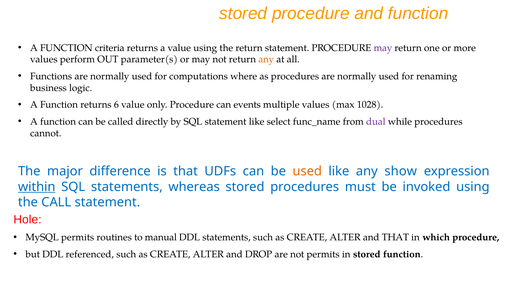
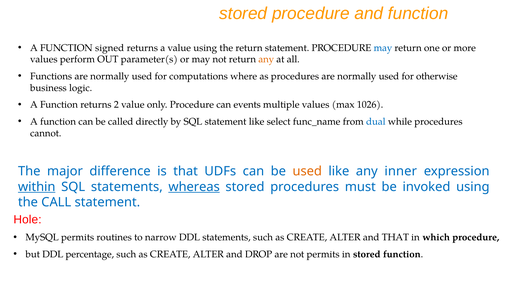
criteria: criteria -> signed
may at (383, 48) colour: purple -> blue
renaming: renaming -> otherwise
6: 6 -> 2
1028: 1028 -> 1026
dual colour: purple -> blue
show: show -> inner
whereas underline: none -> present
manual: manual -> narrow
referenced: referenced -> percentage
